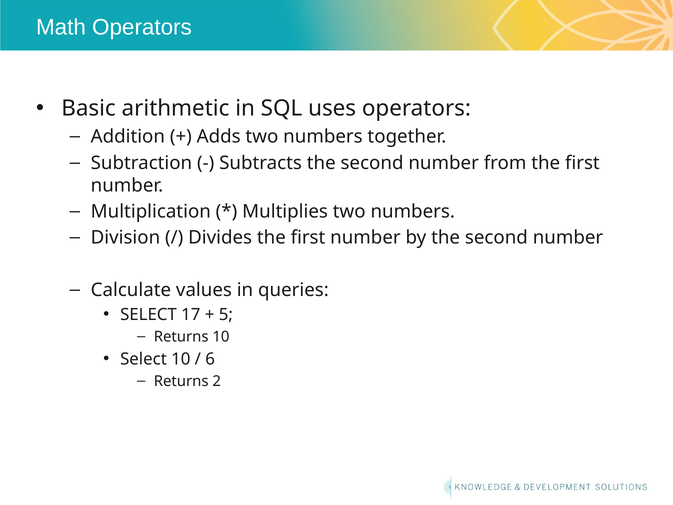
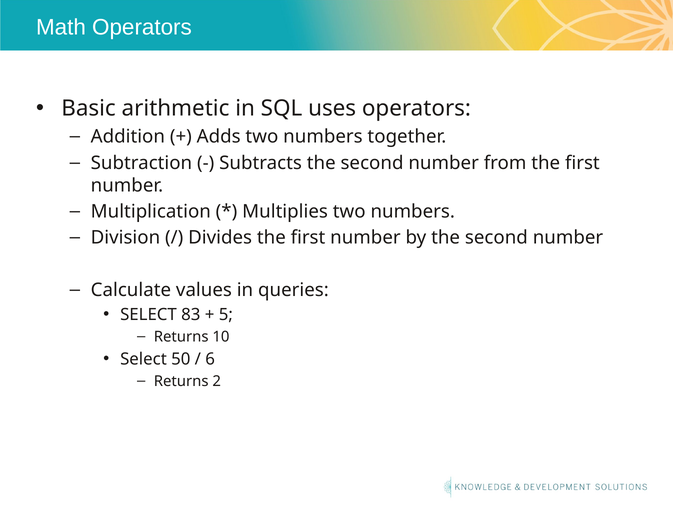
17: 17 -> 83
Select 10: 10 -> 50
